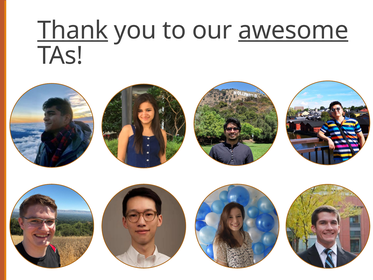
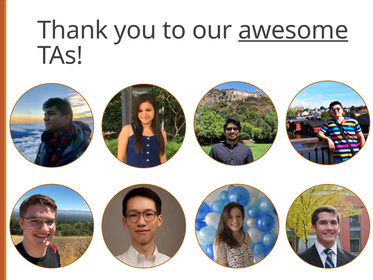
Thank underline: present -> none
